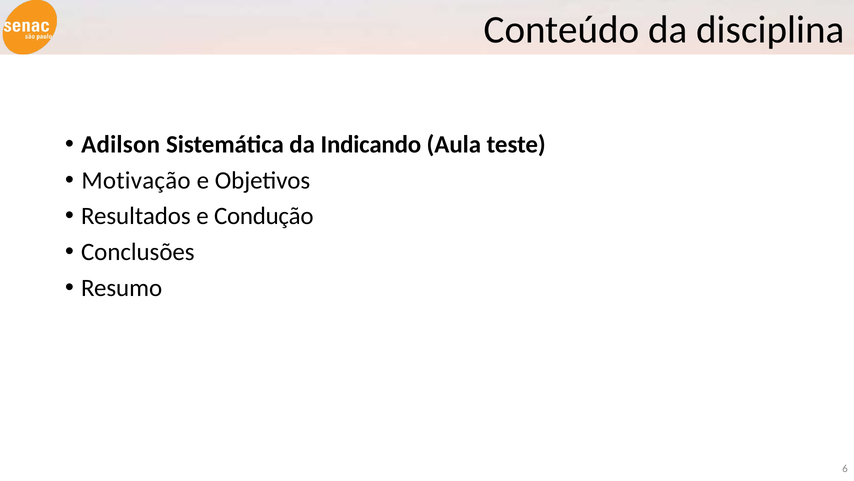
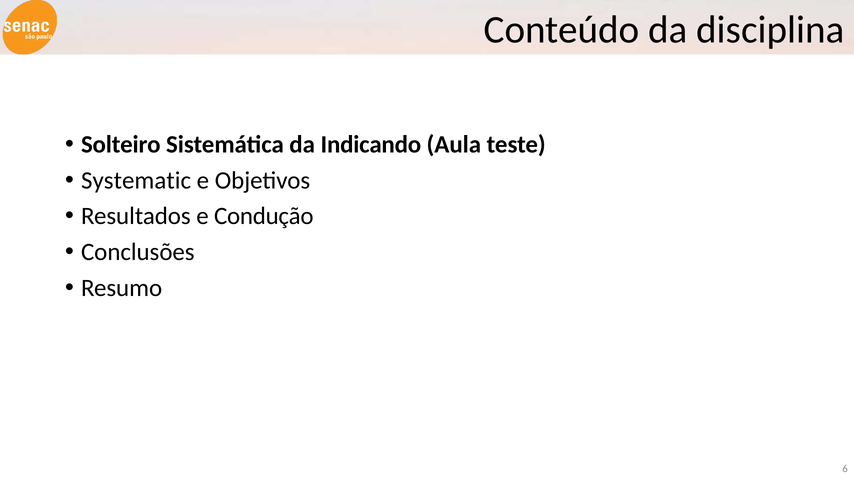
Adilson: Adilson -> Solteiro
Motivação: Motivação -> Systematic
